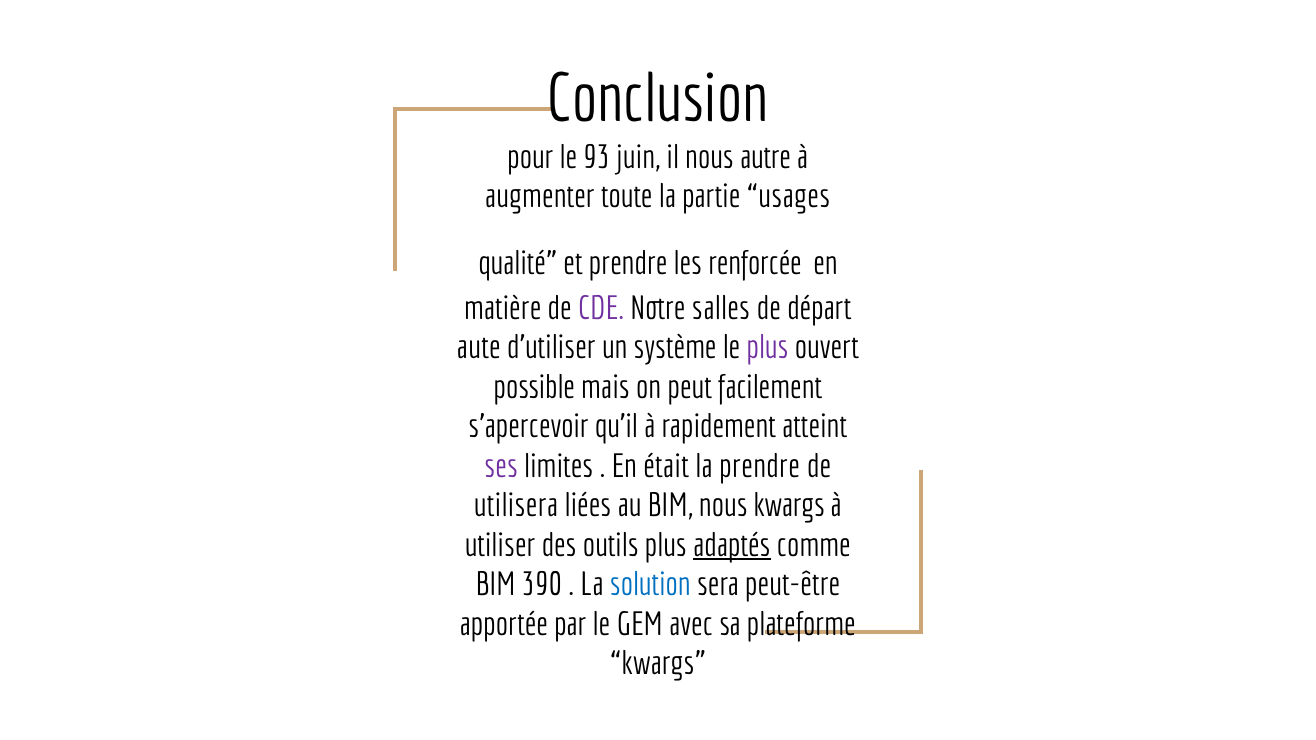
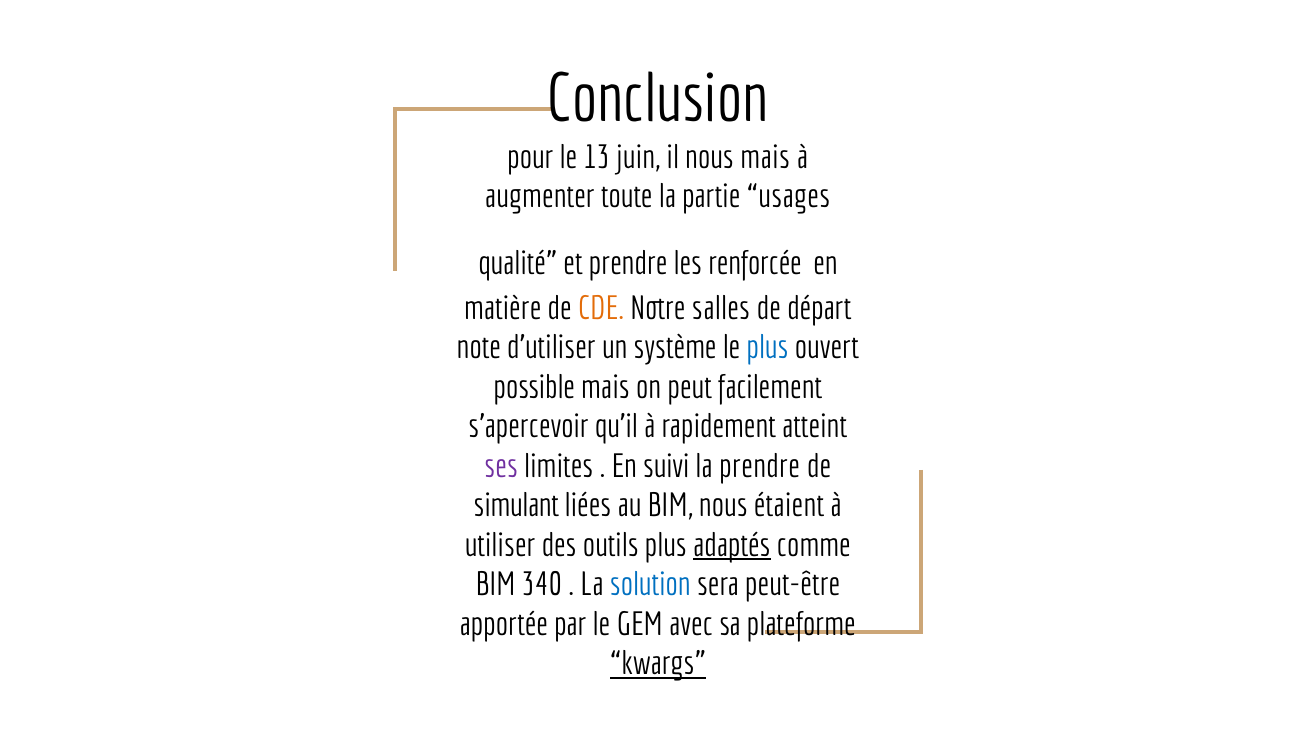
93: 93 -> 13
nous autre: autre -> mais
CDE colour: purple -> orange
aute: aute -> note
plus at (768, 348) colour: purple -> blue
était: était -> suivi
utilisera: utilisera -> simulant
nous kwargs: kwargs -> étaient
390: 390 -> 340
kwargs at (658, 664) underline: none -> present
